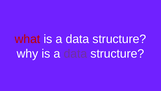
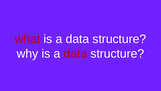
data at (75, 53) colour: purple -> red
